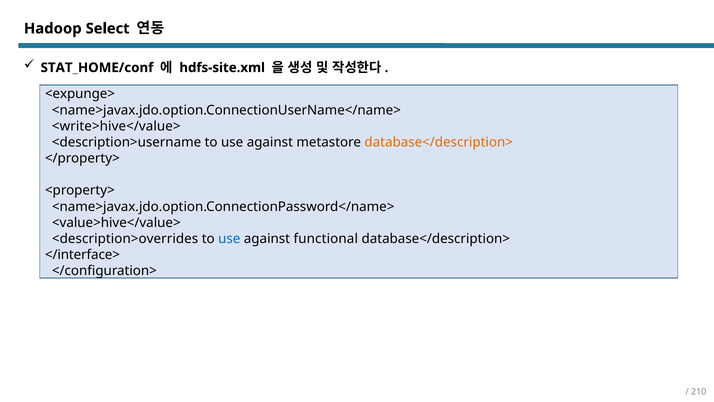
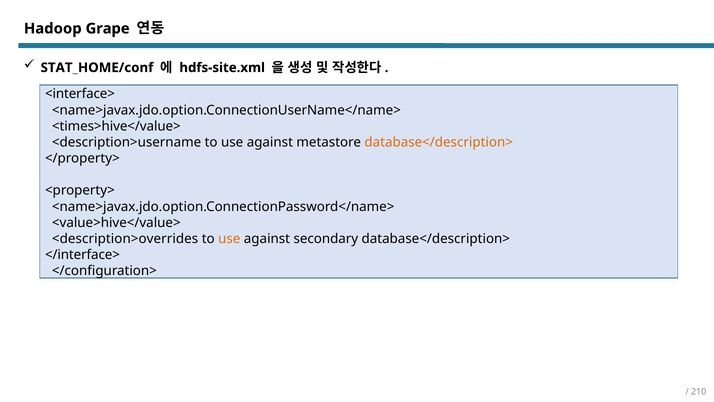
Select: Select -> Grape
<expunge>: <expunge> -> <interface>
<write>hive</value>: <write>hive</value> -> <times>hive</value>
use at (229, 239) colour: blue -> orange
functional: functional -> secondary
